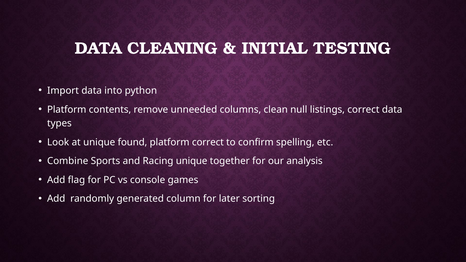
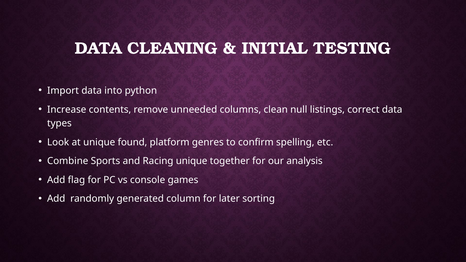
Platform at (67, 110): Platform -> Increase
platform correct: correct -> genres
